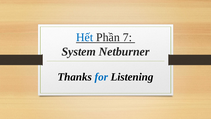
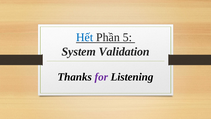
7: 7 -> 5
Netburner: Netburner -> Validation
for colour: blue -> purple
